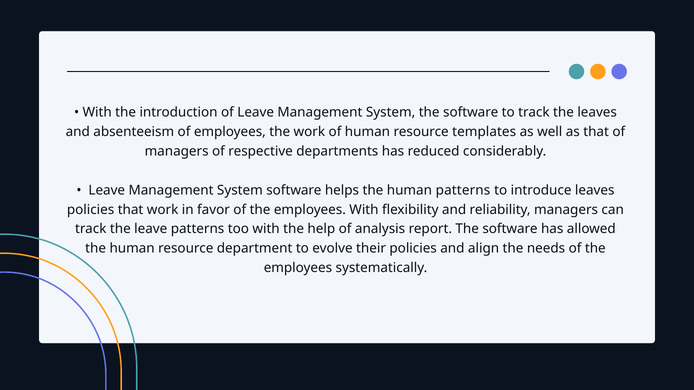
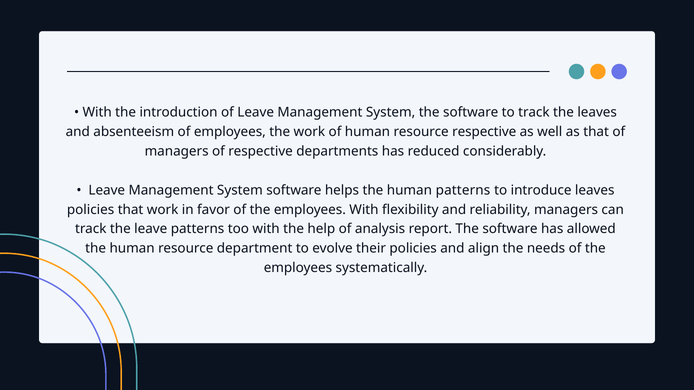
resource templates: templates -> respective
